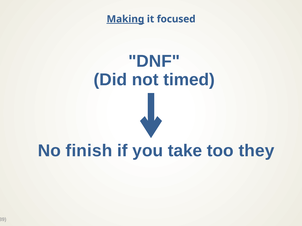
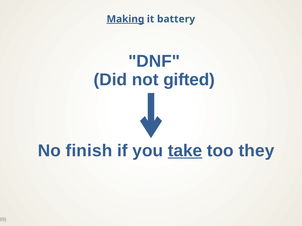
focused: focused -> battery
timed: timed -> gifted
take underline: none -> present
